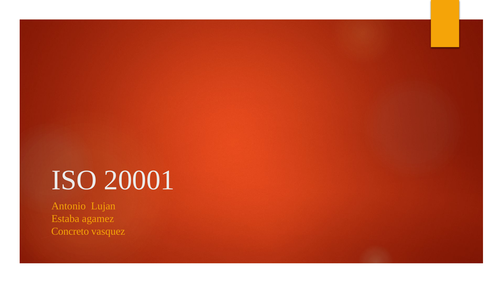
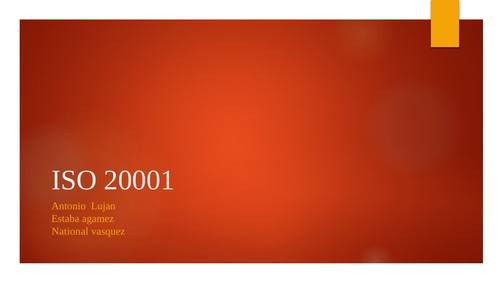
Concreto: Concreto -> National
